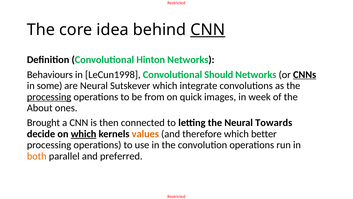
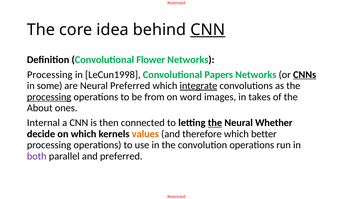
Hinton: Hinton -> Flower
Behaviours at (50, 74): Behaviours -> Processing
Should: Should -> Papers
Neural Sutskever: Sutskever -> Preferred
integrate underline: none -> present
quick: quick -> word
week: week -> takes
Brought: Brought -> Internal
the at (215, 123) underline: none -> present
Towards: Towards -> Whether
which at (84, 134) underline: present -> none
both colour: orange -> purple
